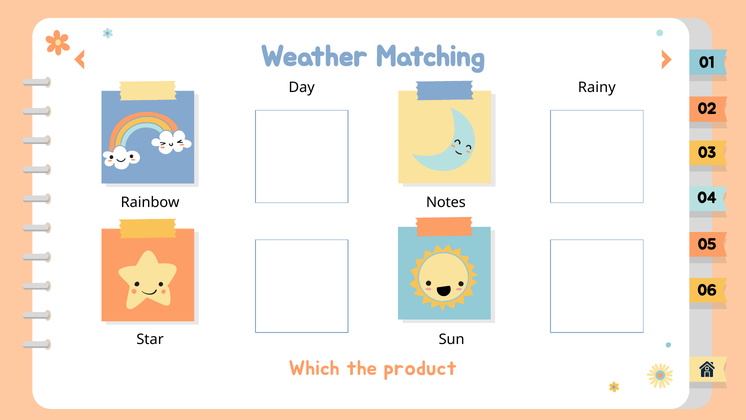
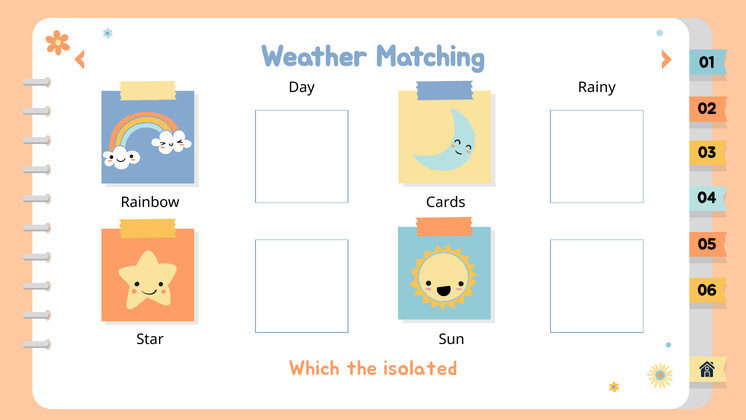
Notes: Notes -> Cards
product: product -> isolated
